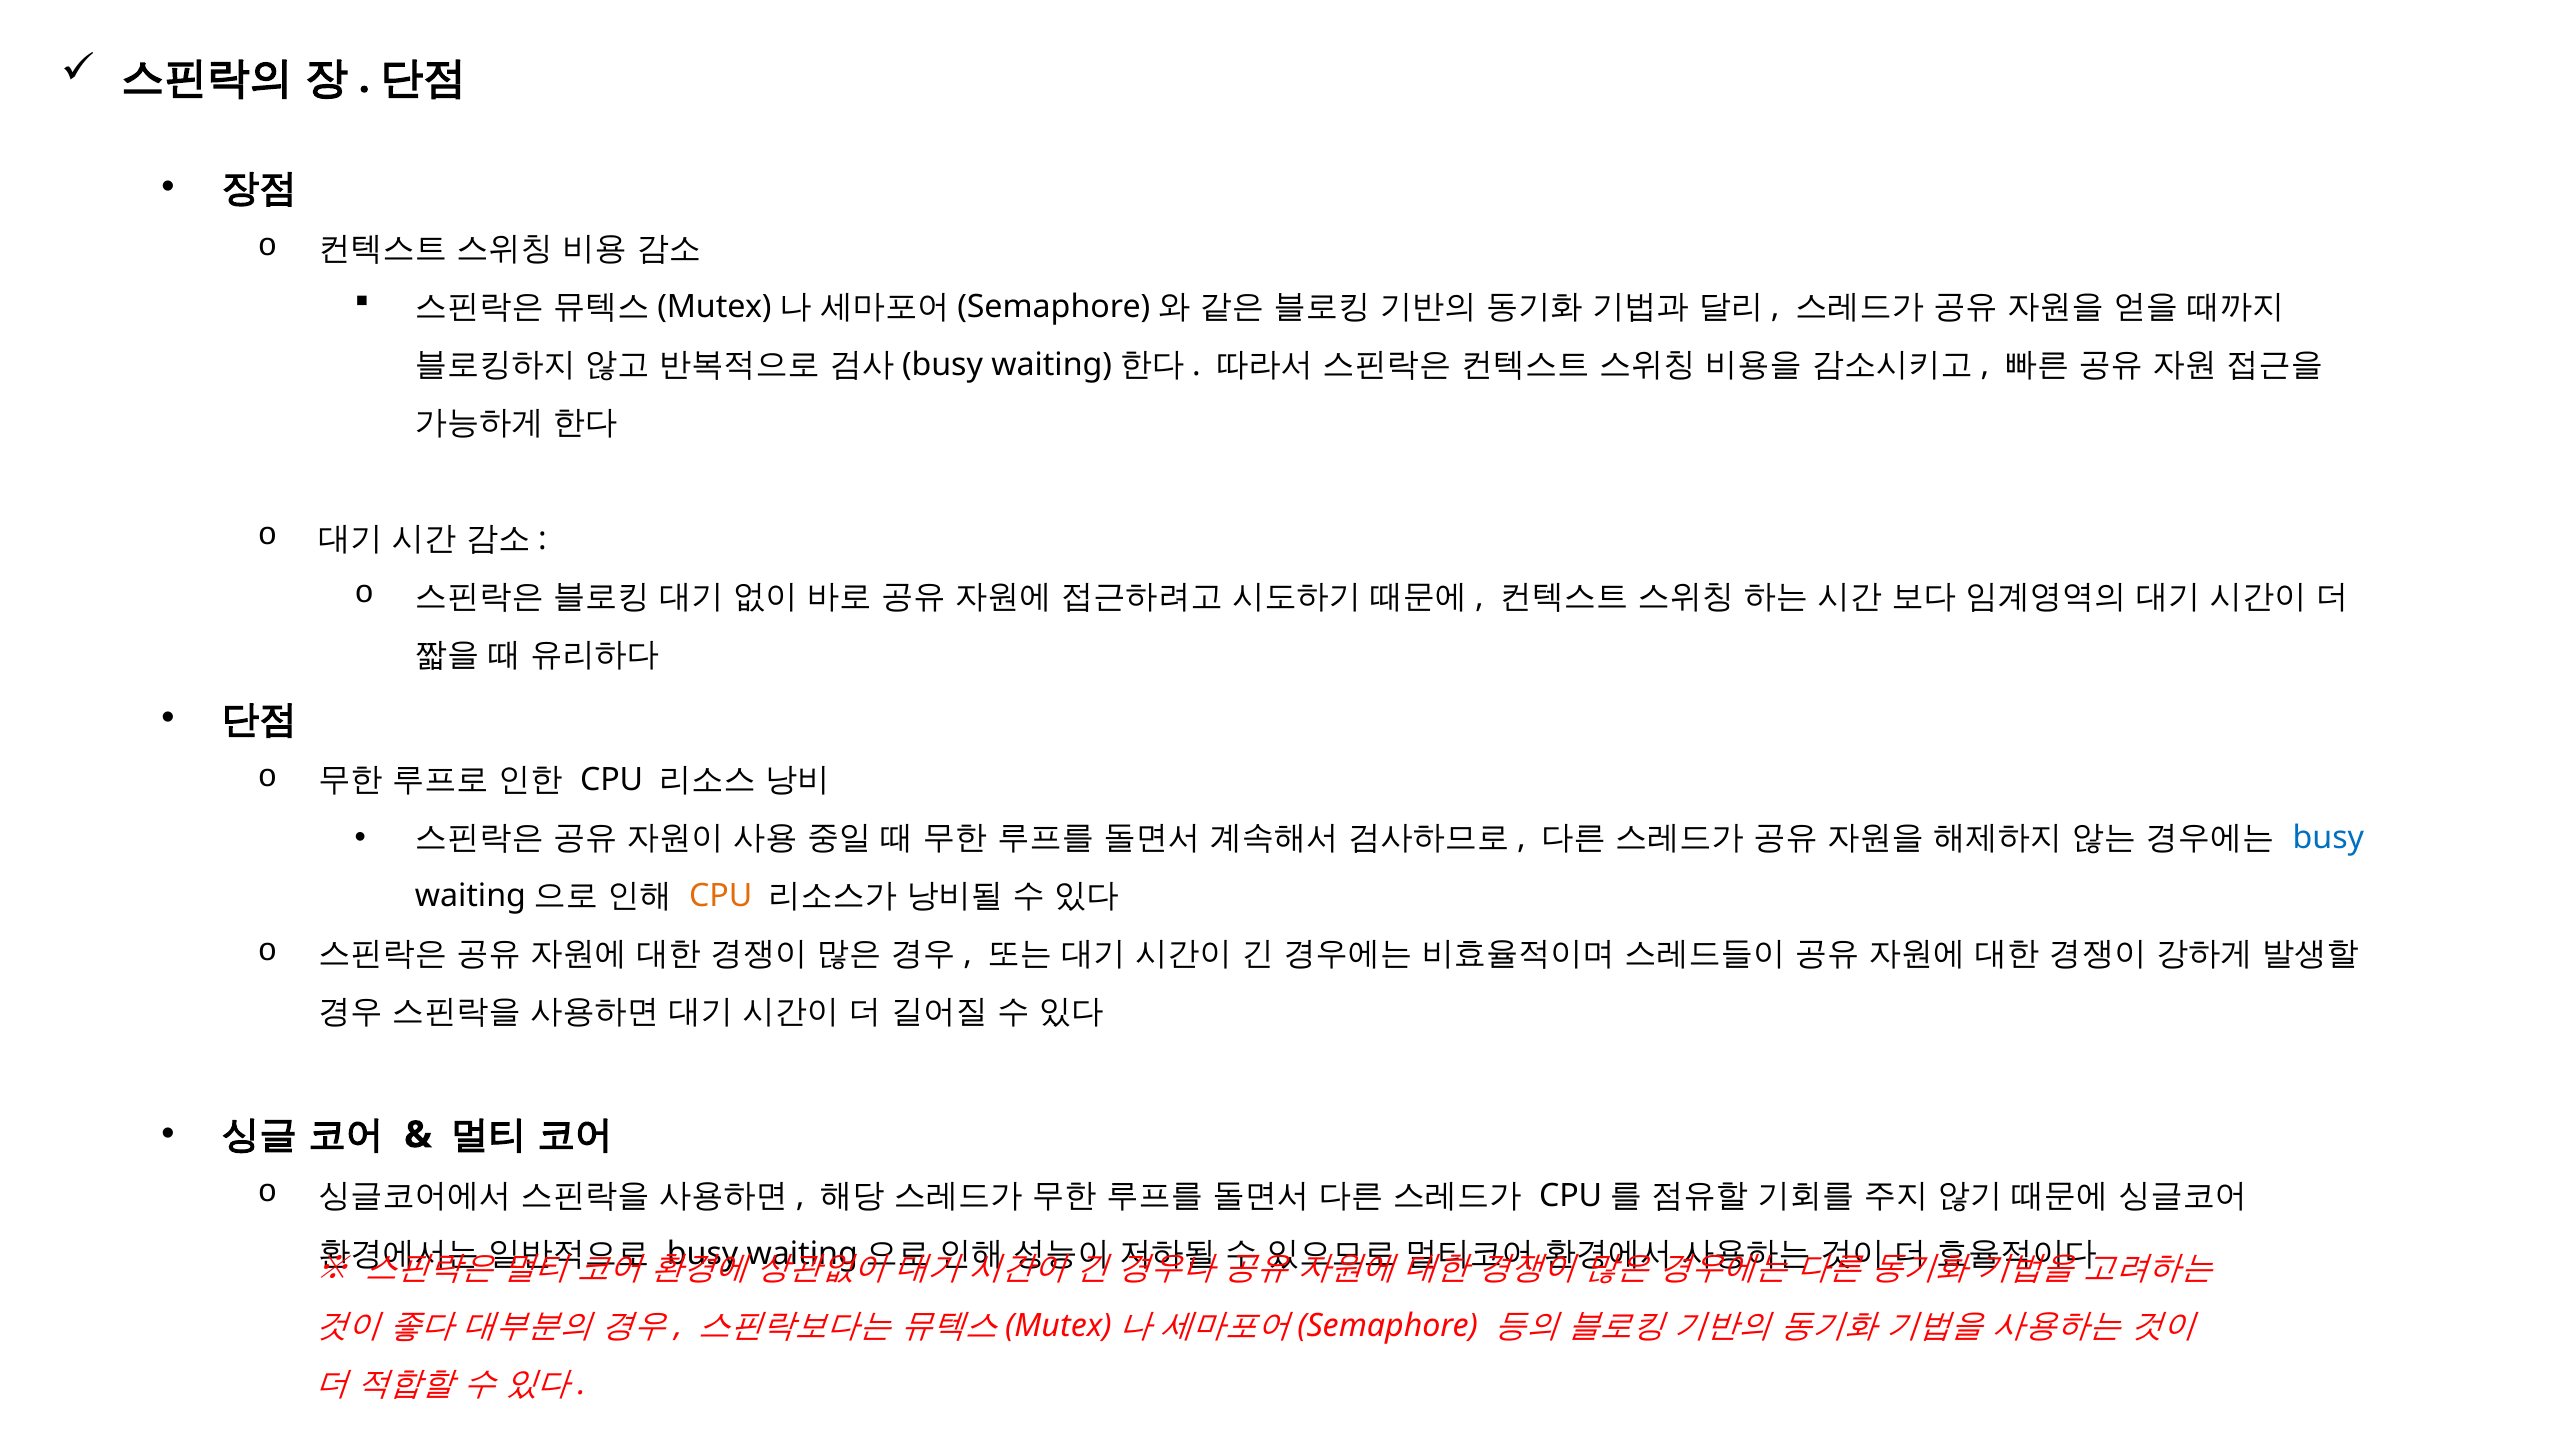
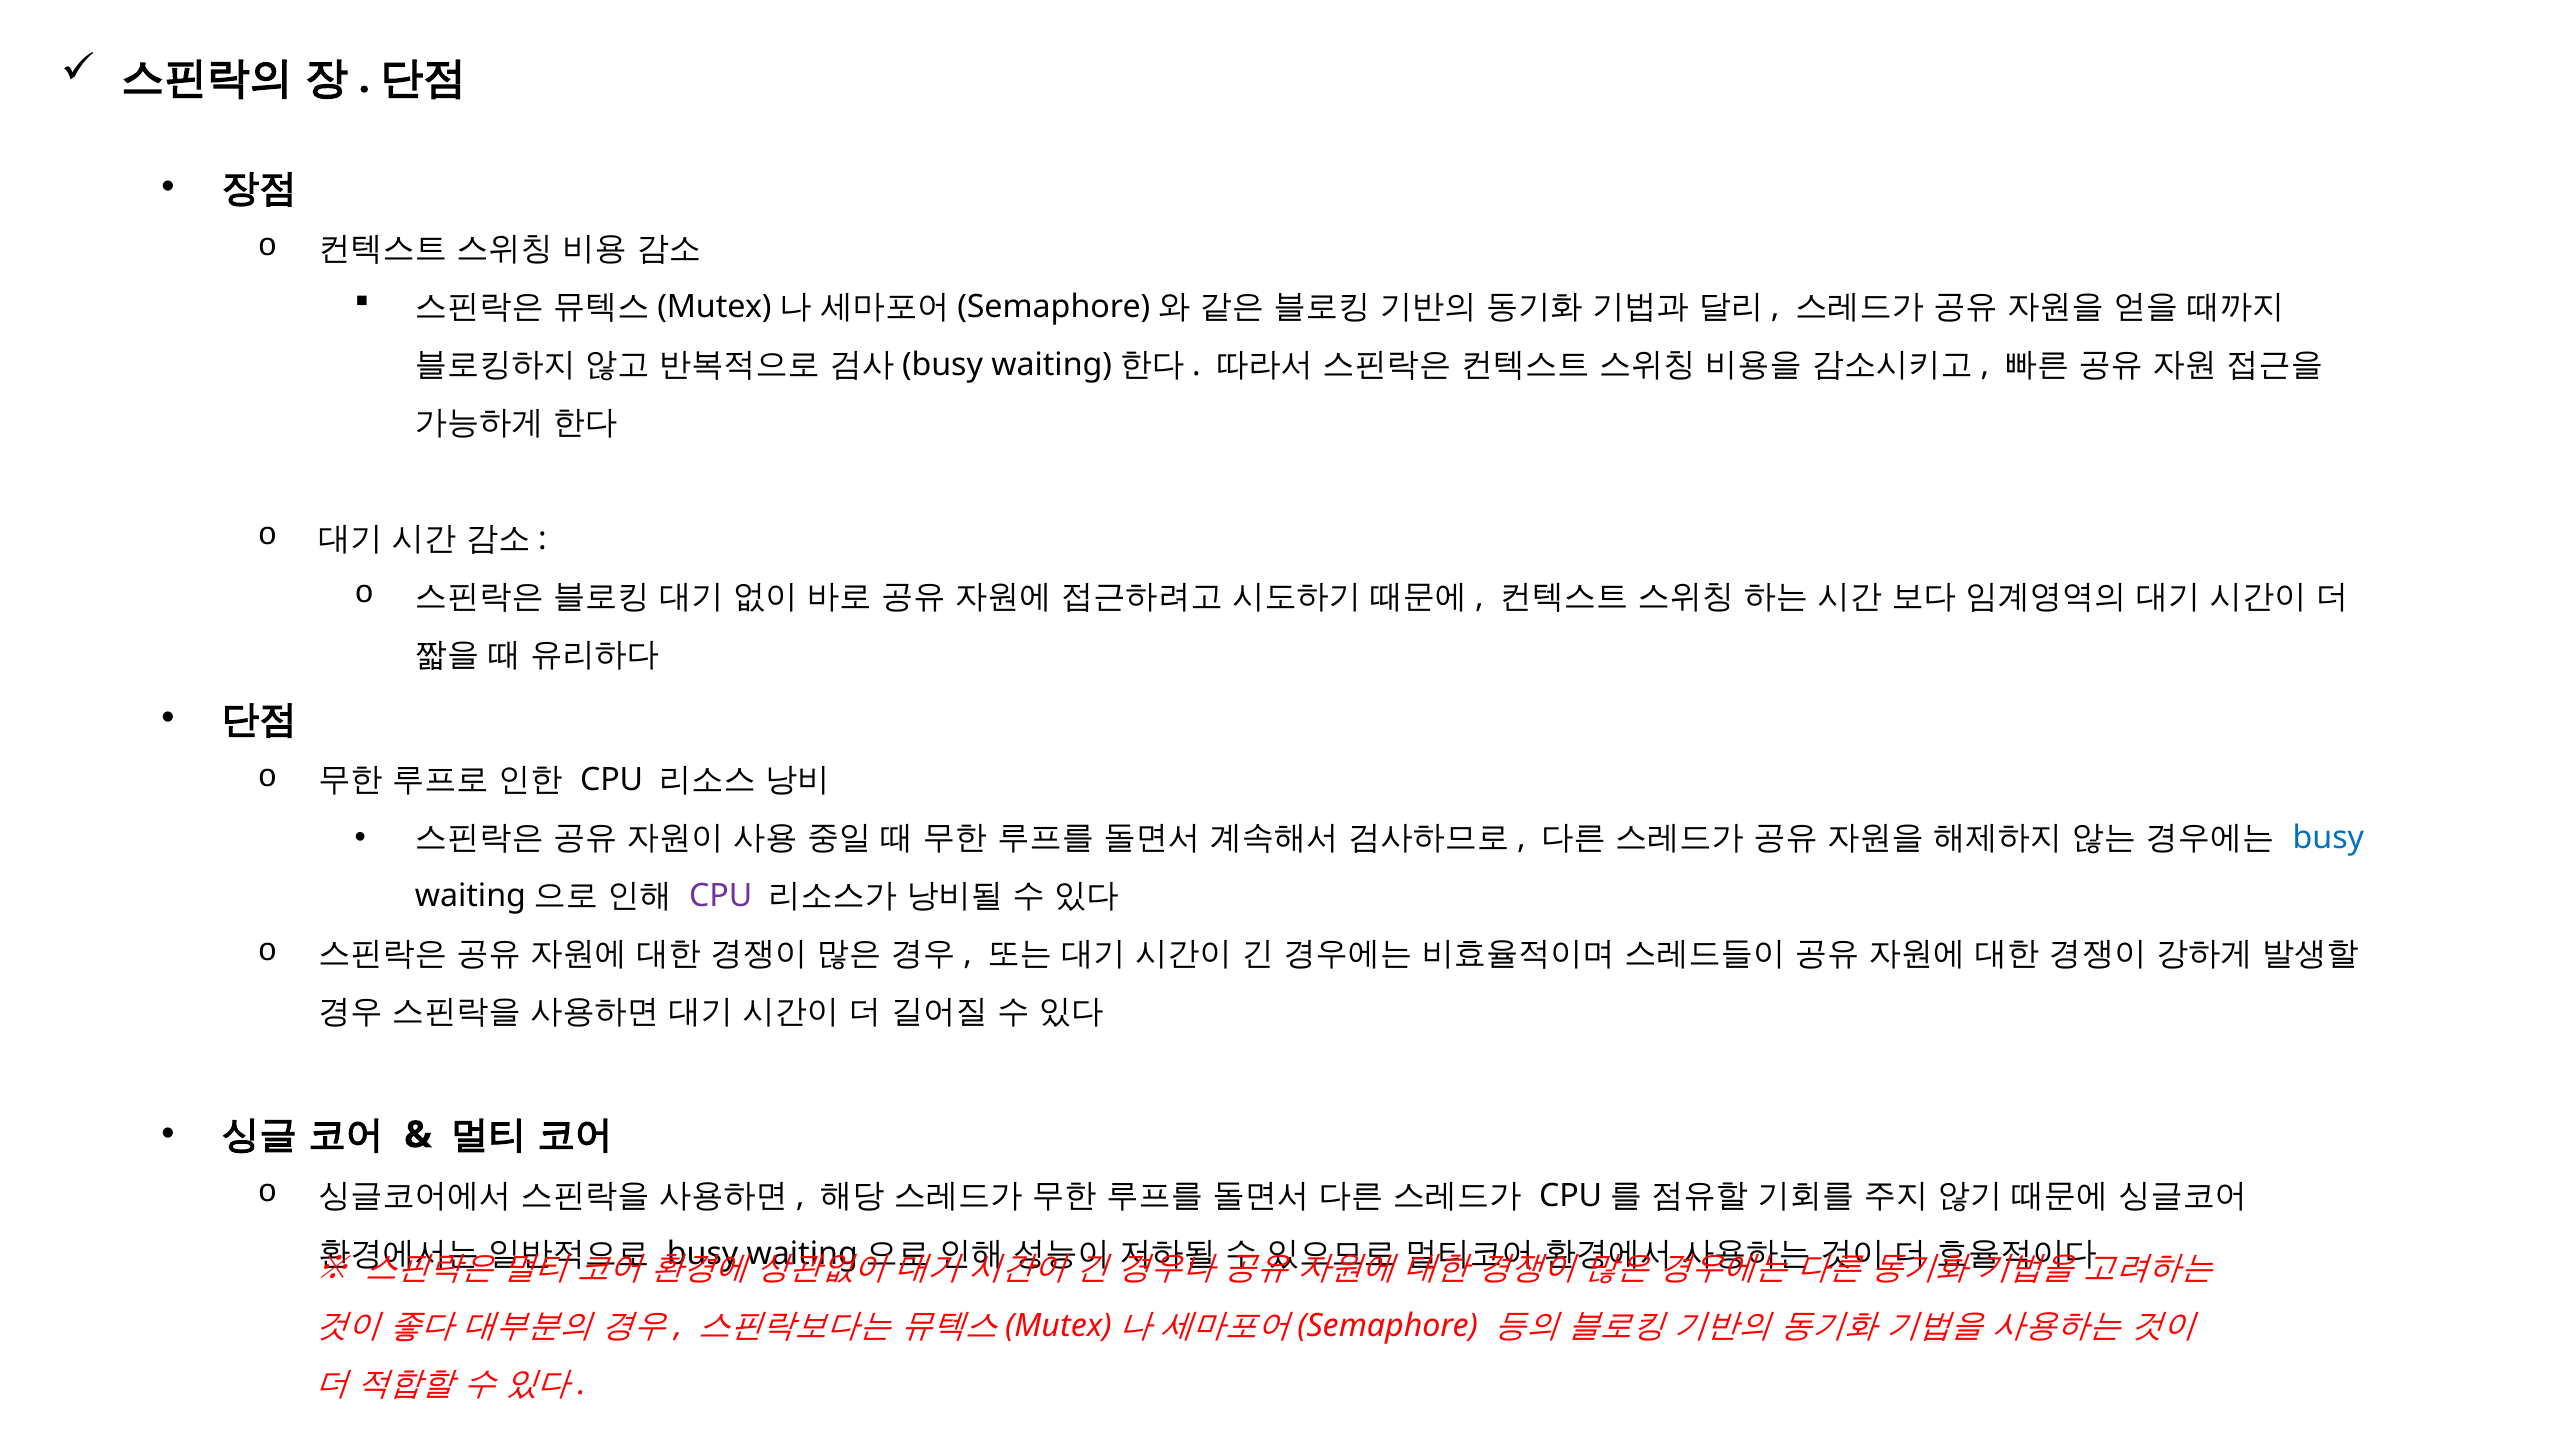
CPU at (721, 896) colour: orange -> purple
